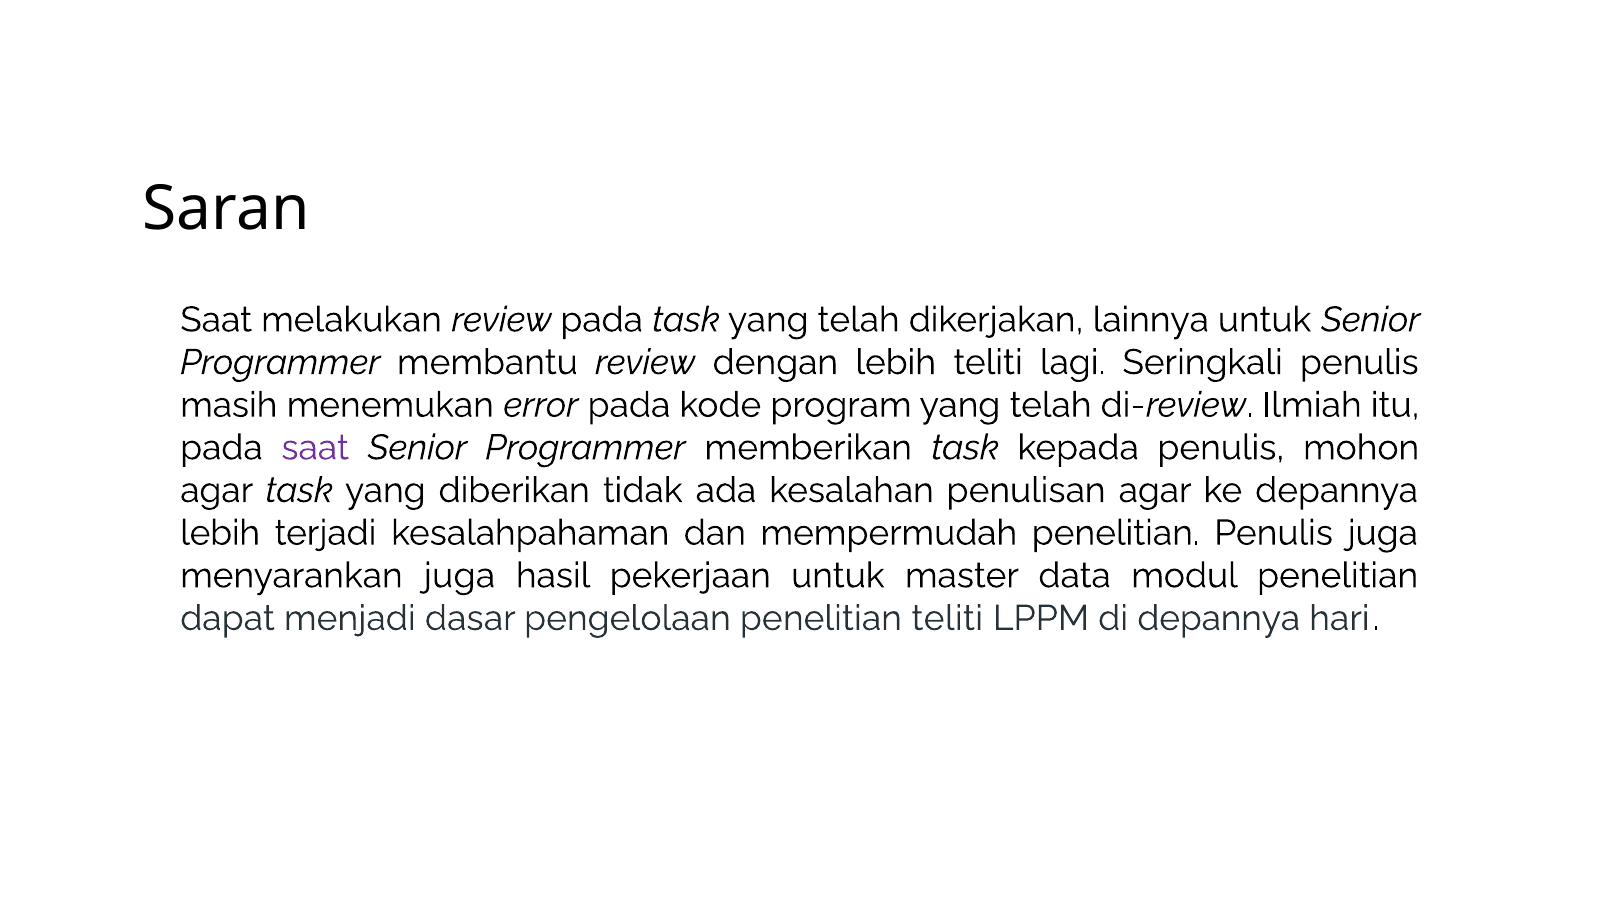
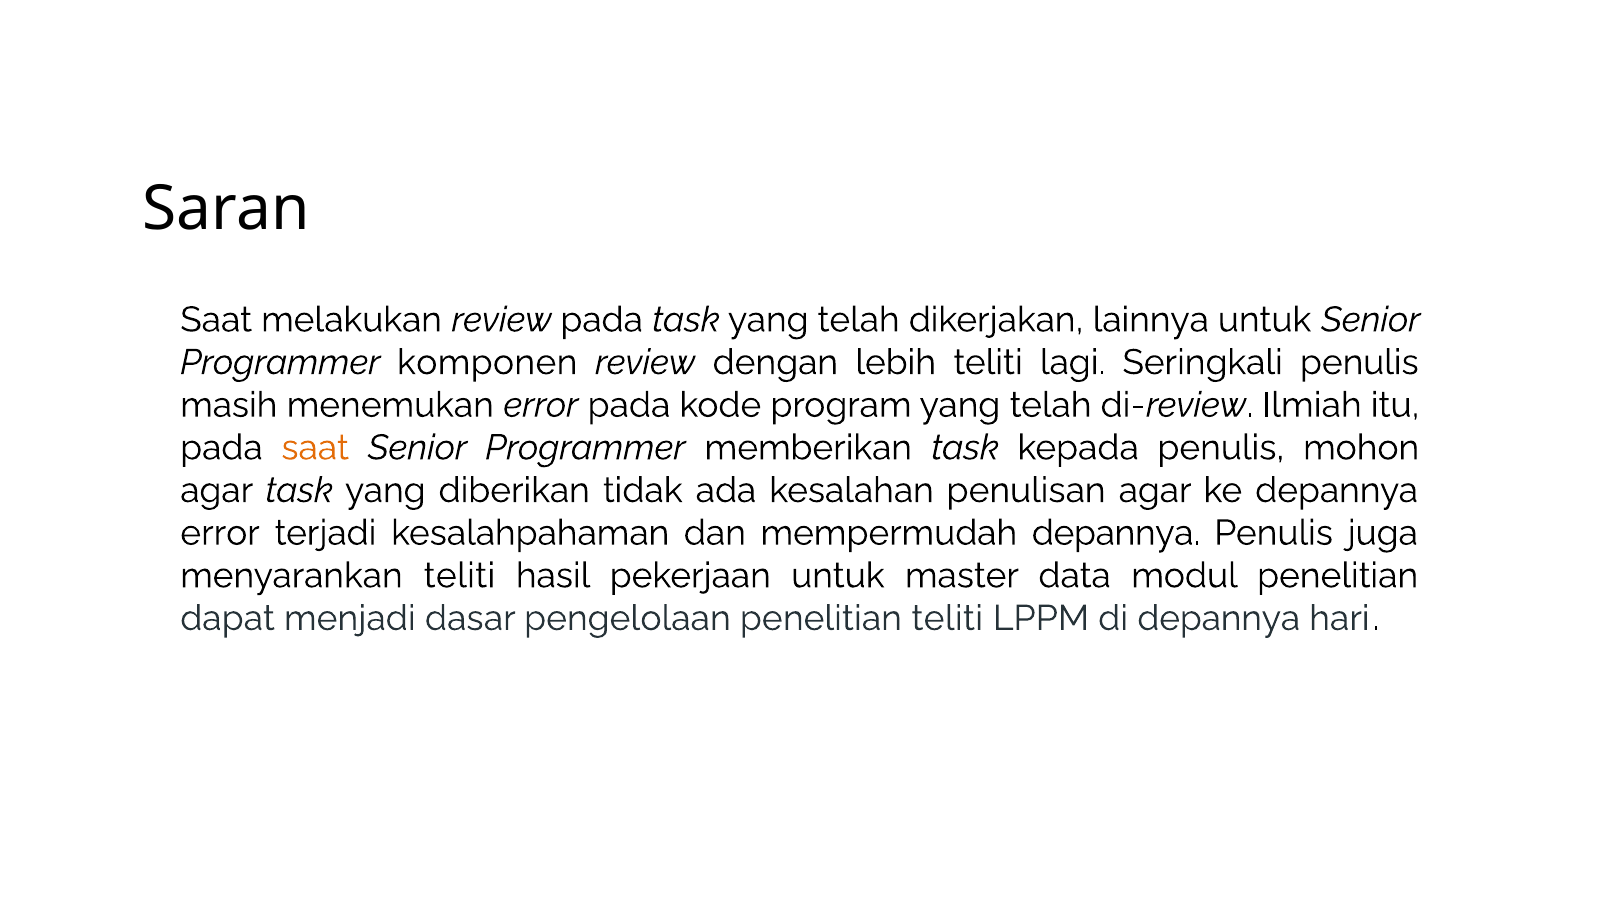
membantu: membantu -> komponen
saat at (315, 448) colour: purple -> orange
lebih at (220, 533): lebih -> error
mempermudah penelitian: penelitian -> depannya
menyarankan juga: juga -> teliti
